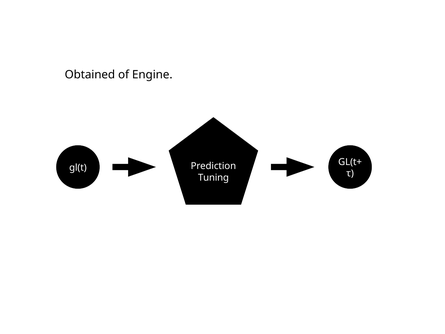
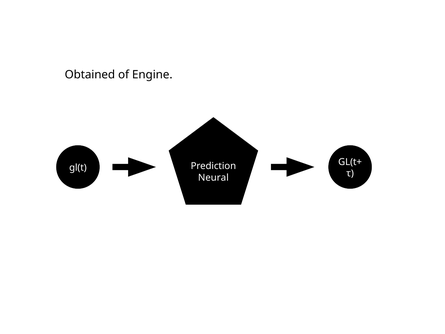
Tuning: Tuning -> Neural
